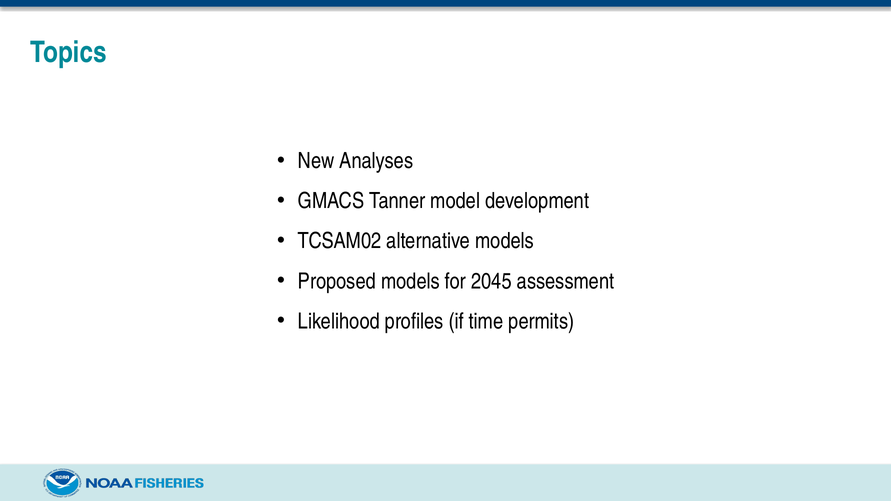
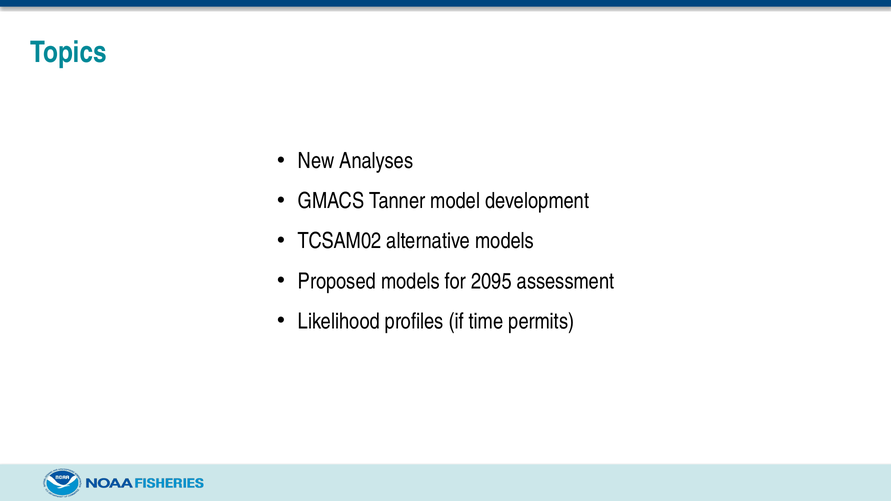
2045: 2045 -> 2095
